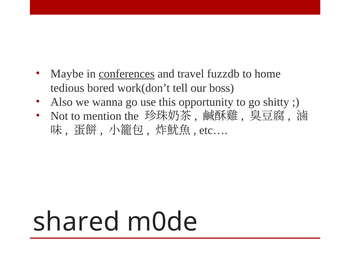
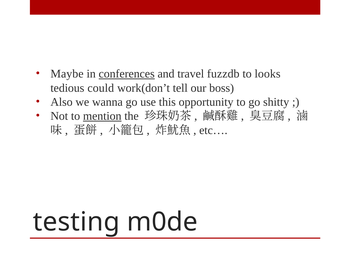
home: home -> looks
bored: bored -> could
mention underline: none -> present
shared: shared -> testing
